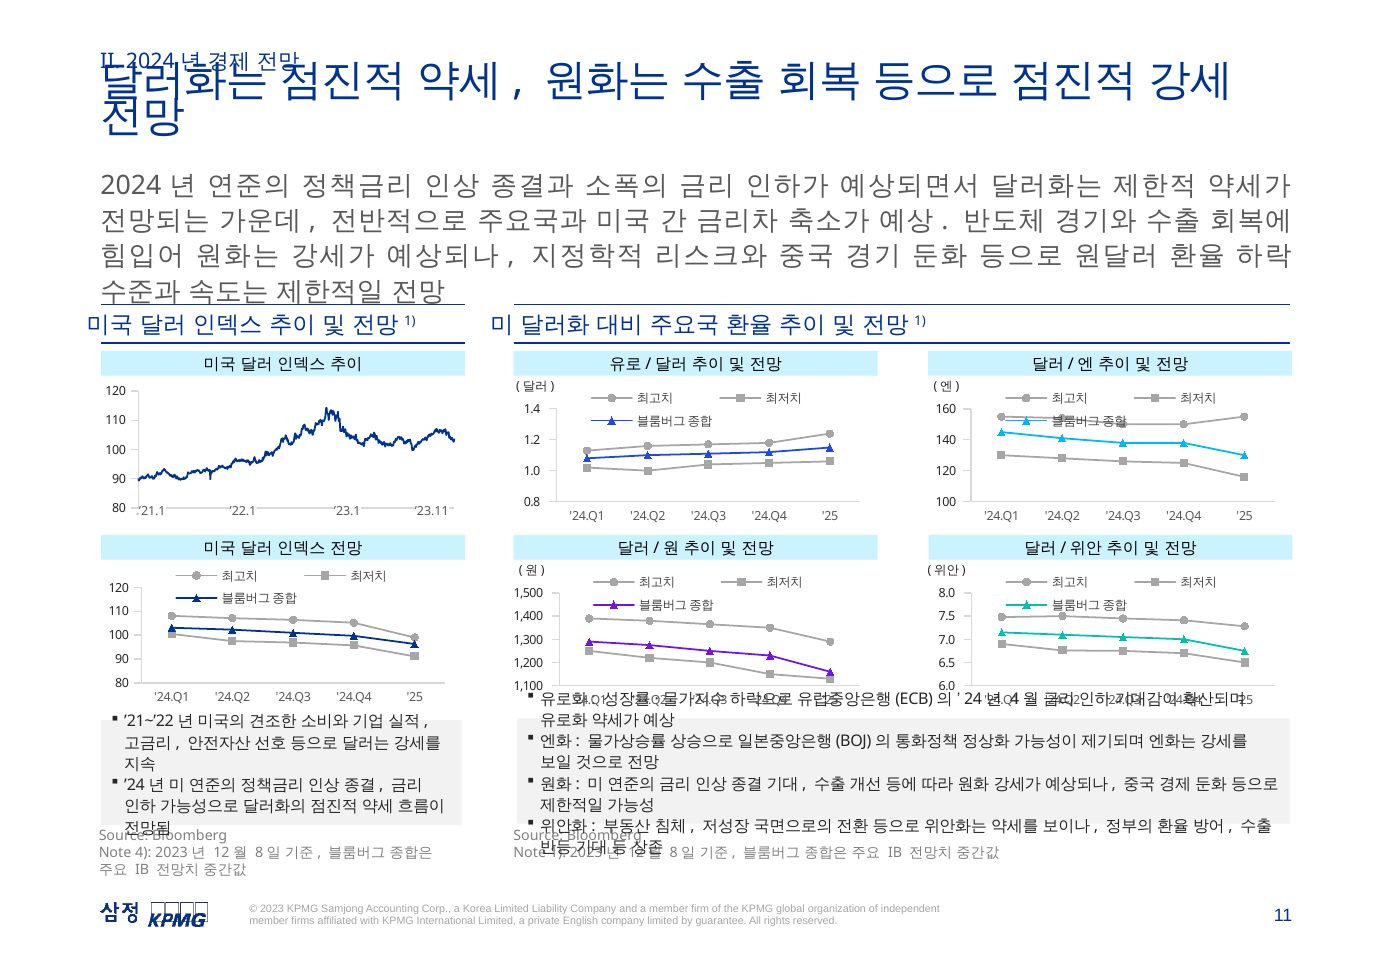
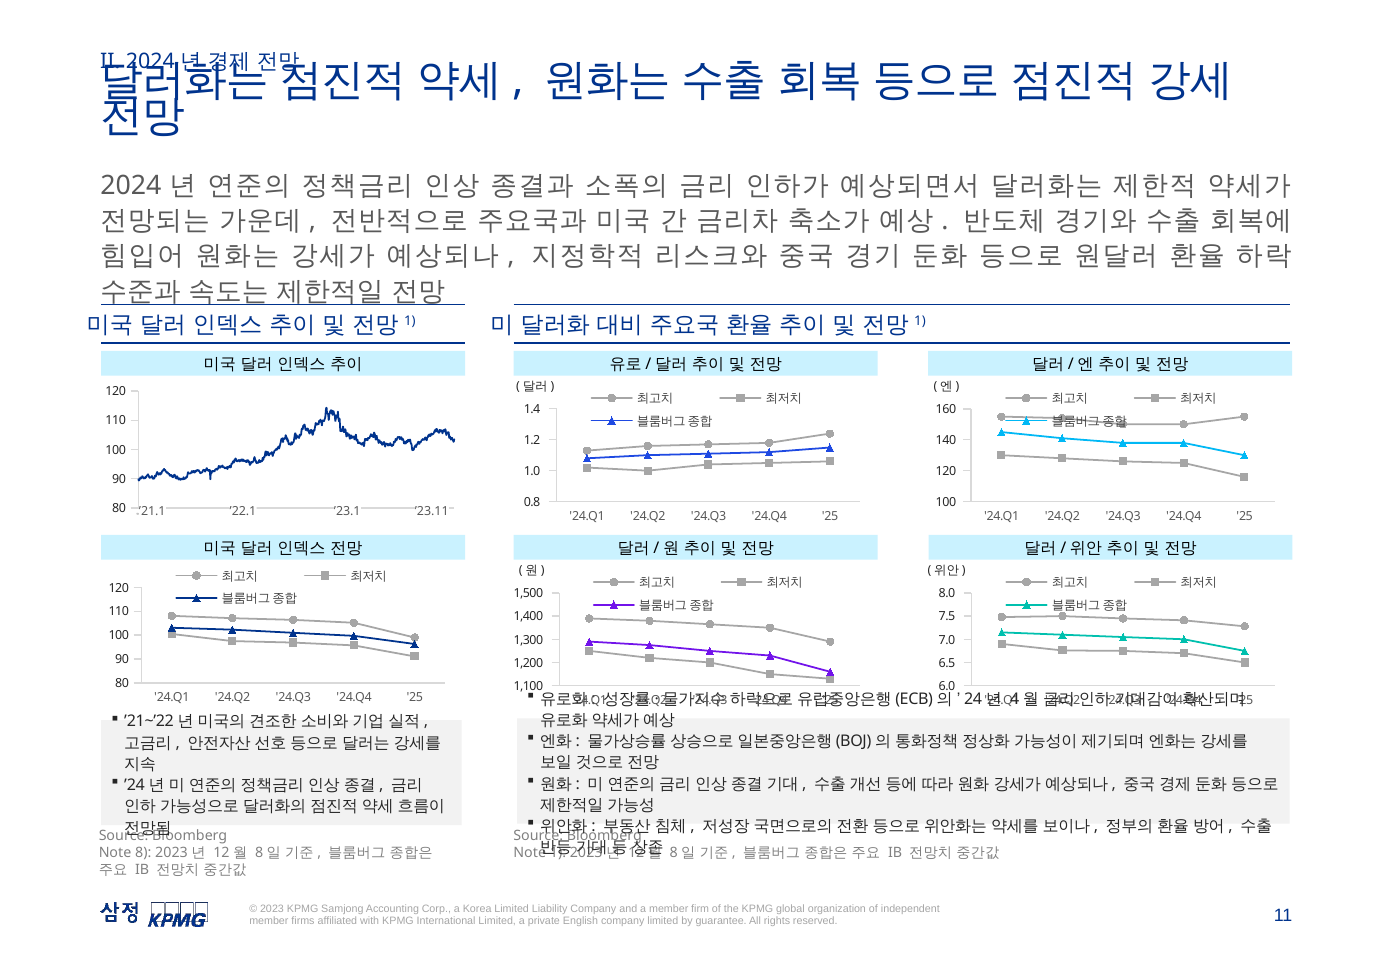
4: 4 -> 8
